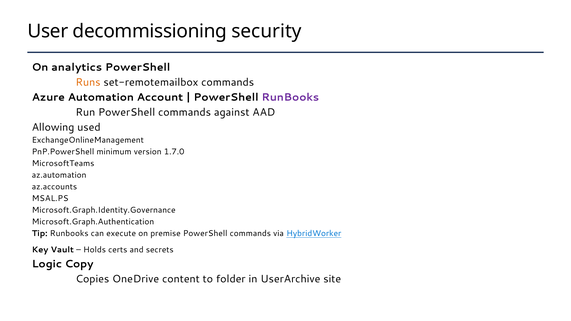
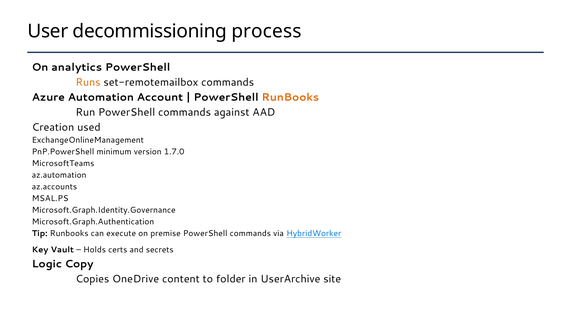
security: security -> process
RunBooks at (290, 97) colour: purple -> orange
Allowing: Allowing -> Creation
